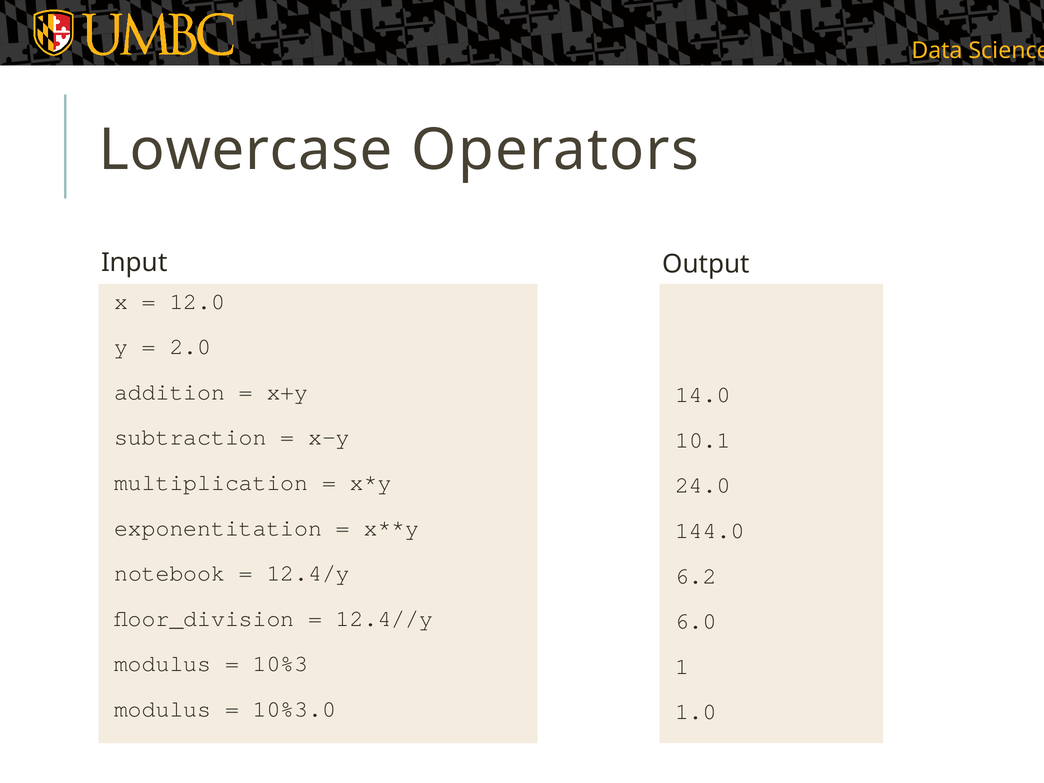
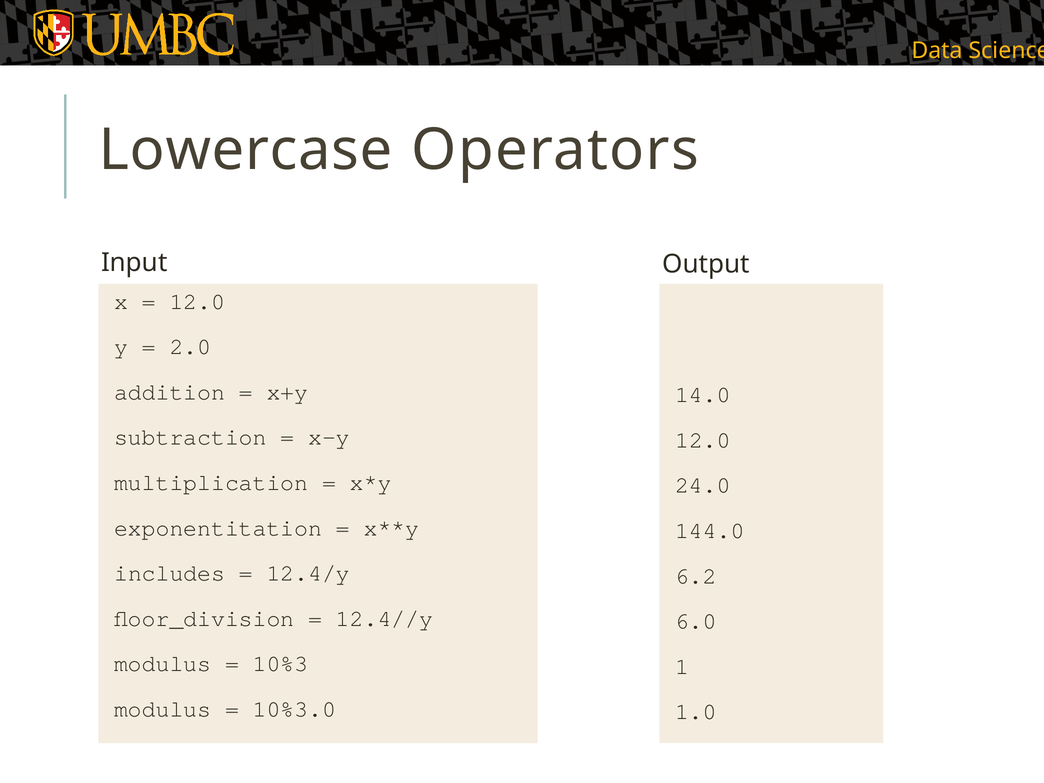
10.1 at (703, 440): 10.1 -> 12.0
notebook: notebook -> includes
